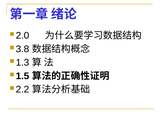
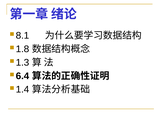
2.0: 2.0 -> 8.1
3.8: 3.8 -> 1.8
1.5: 1.5 -> 6.4
2.2: 2.2 -> 1.4
